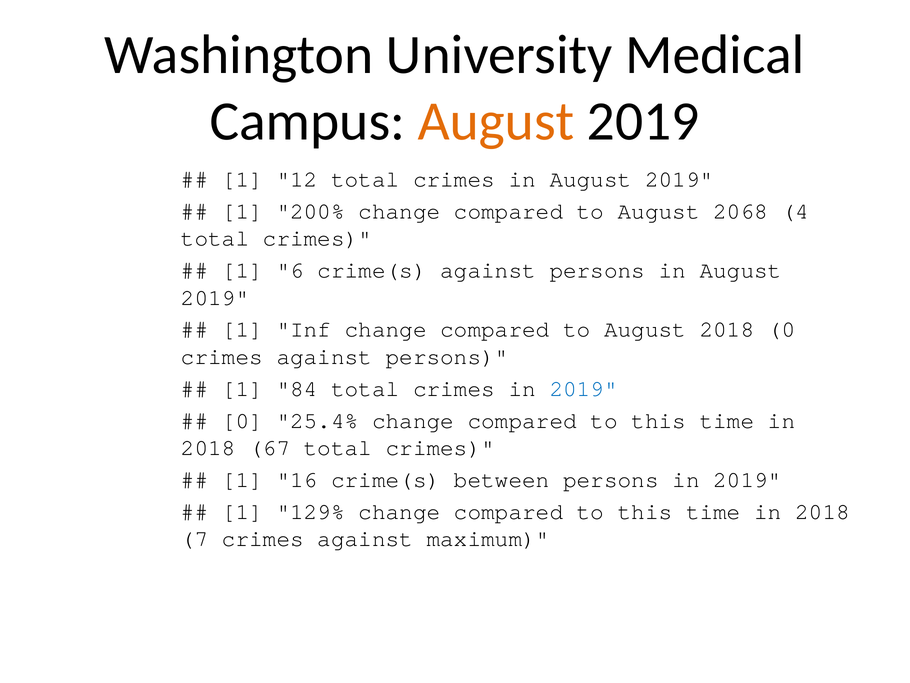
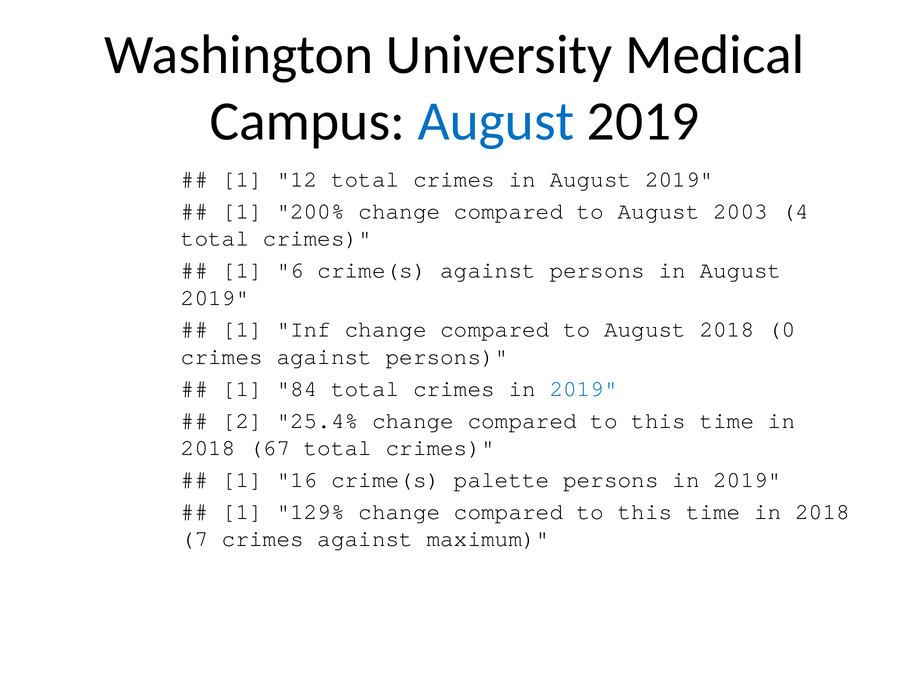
August at (496, 121) colour: orange -> blue
2068: 2068 -> 2003
0 at (242, 420): 0 -> 2
between: between -> palette
